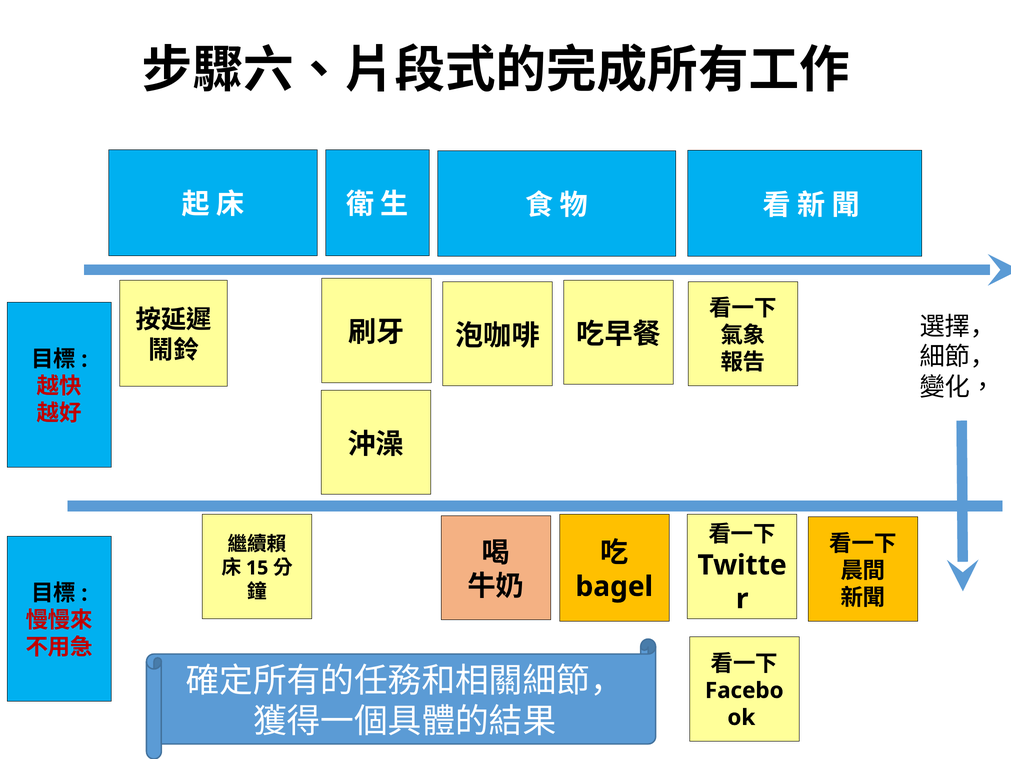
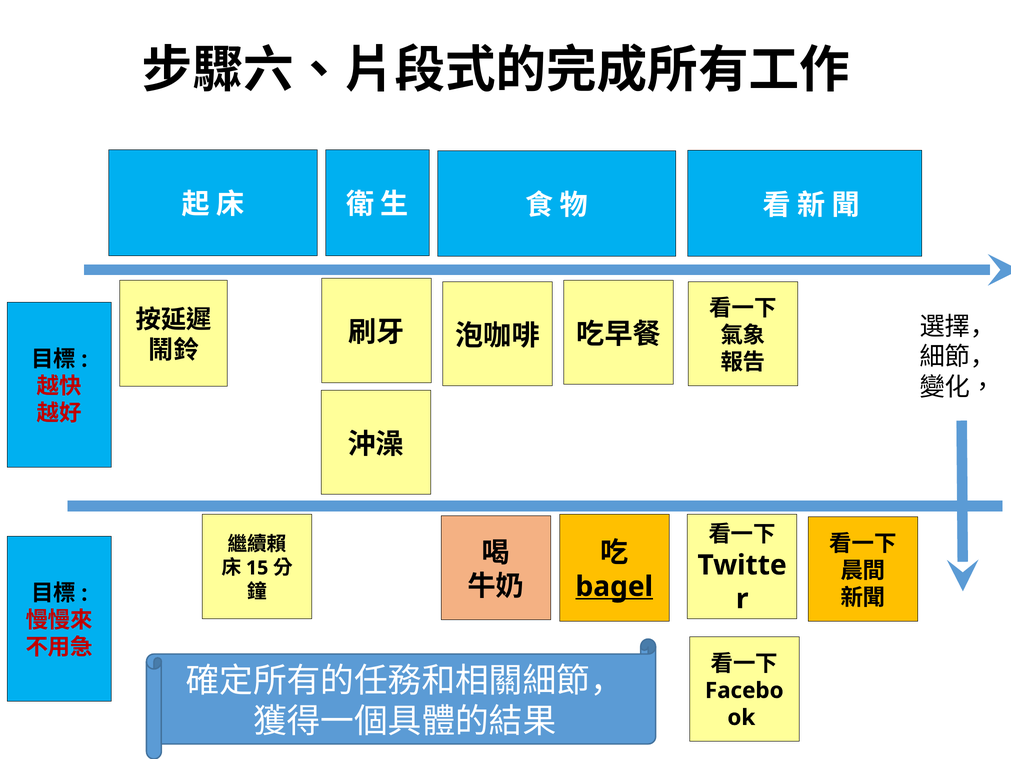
bagel underline: none -> present
